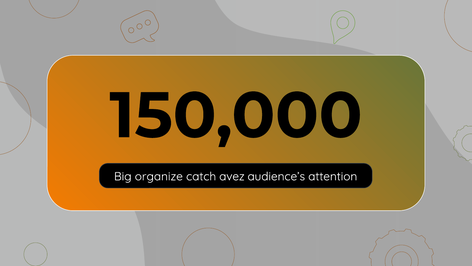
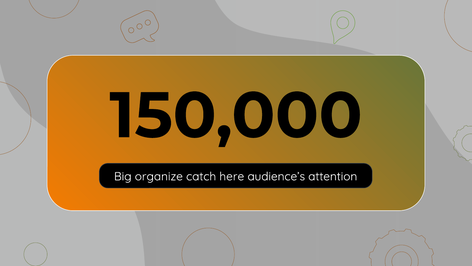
avez: avez -> here
